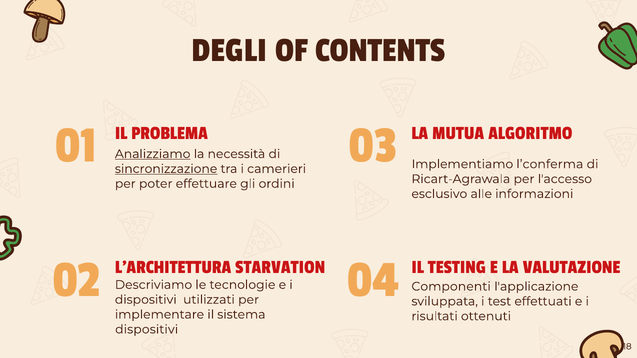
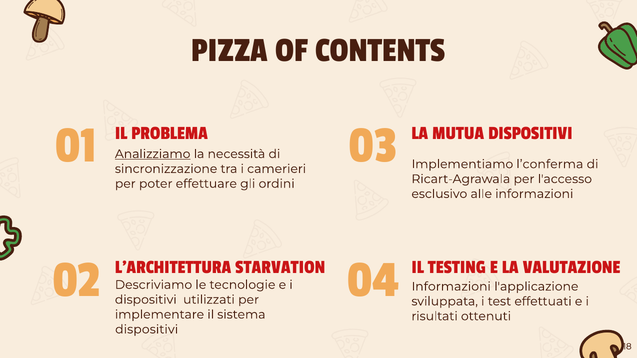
DEGLI: DEGLI -> PIZZA
MUTUA ALGORITMO: ALGORITMO -> DISPOSITIVI
sincronizzazione underline: present -> none
Componenti at (451, 287): Componenti -> Informazioni
